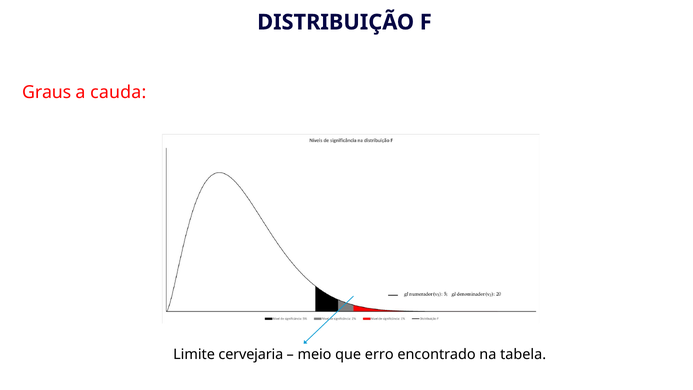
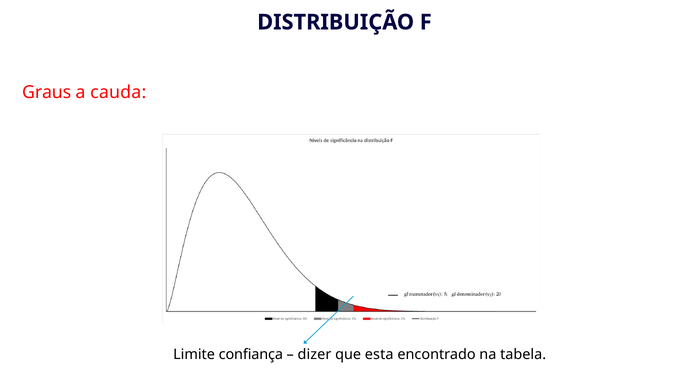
cervejaria: cervejaria -> confiança
meio: meio -> dizer
erro: erro -> esta
